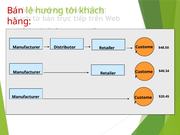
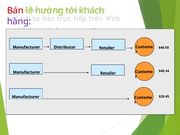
hàng colour: red -> purple
